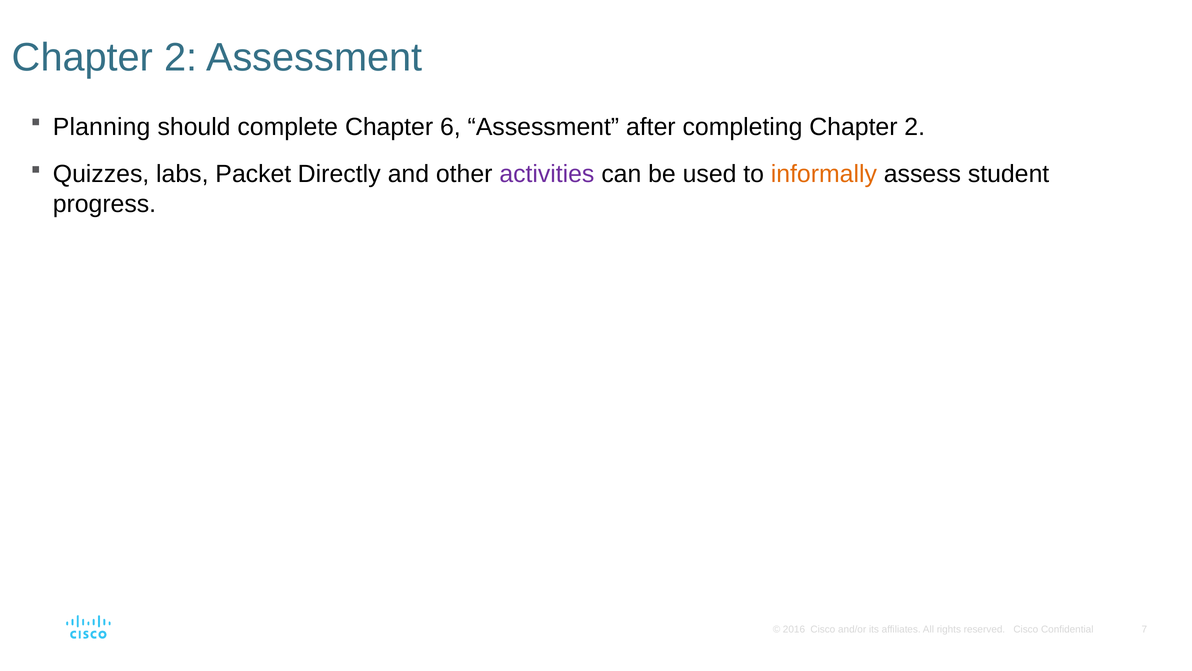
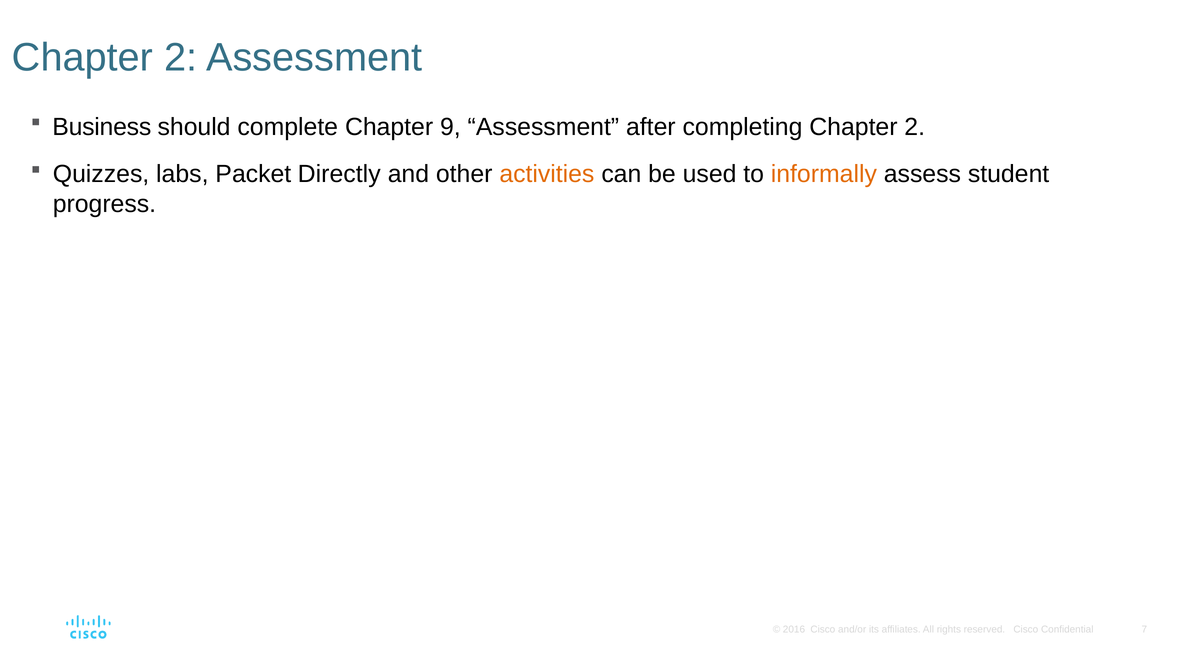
Planning: Planning -> Business
6: 6 -> 9
activities colour: purple -> orange
